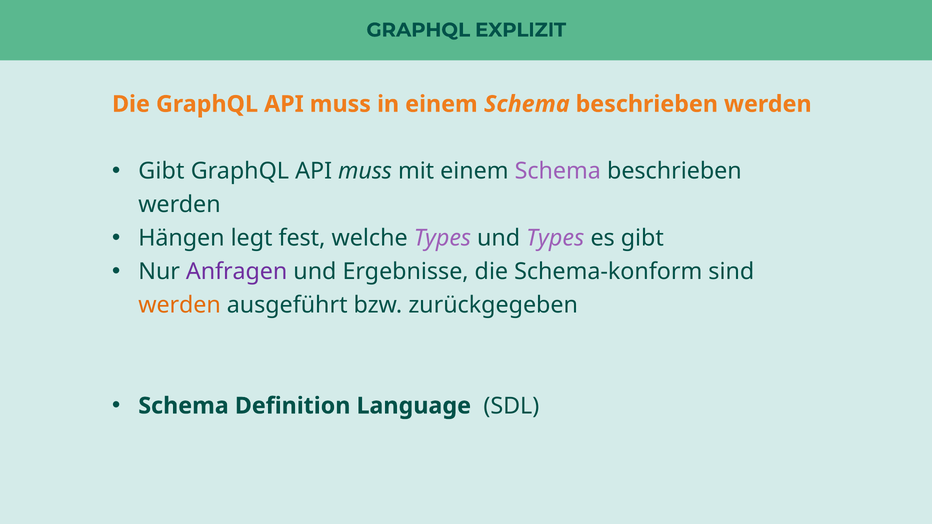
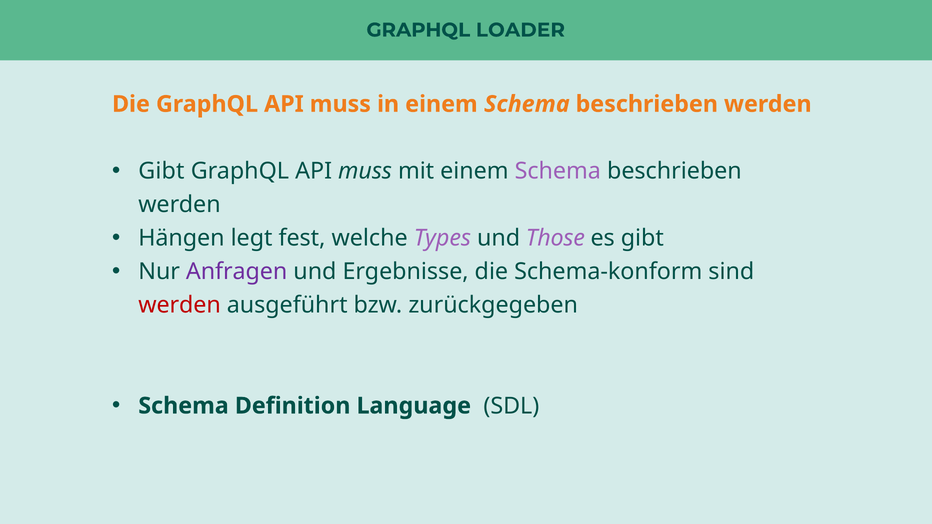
EXPLIZIT: EXPLIZIT -> LOADER
und Types: Types -> Those
werden at (180, 305) colour: orange -> red
